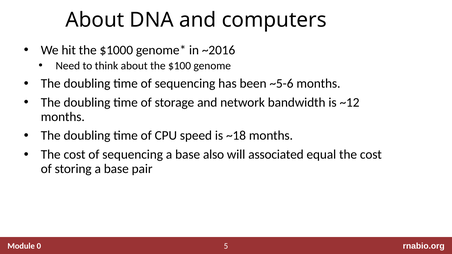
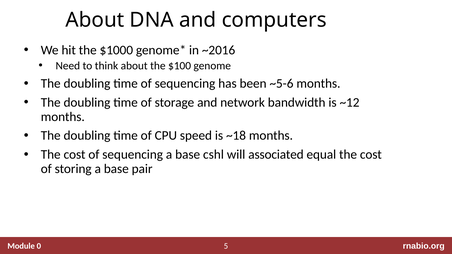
also: also -> cshl
